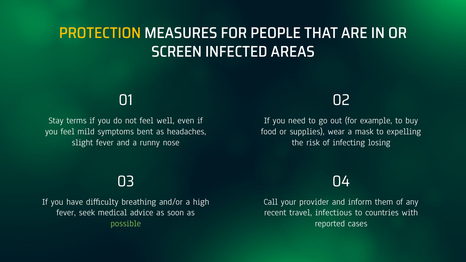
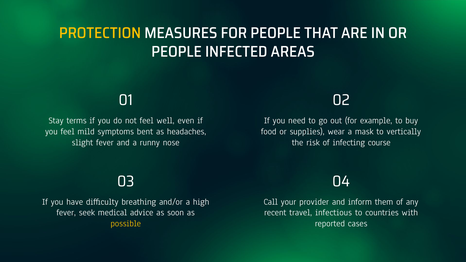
SCREEN at (177, 52): SCREEN -> PEOPLE
expelling: expelling -> vertically
losing: losing -> course
possible colour: light green -> yellow
